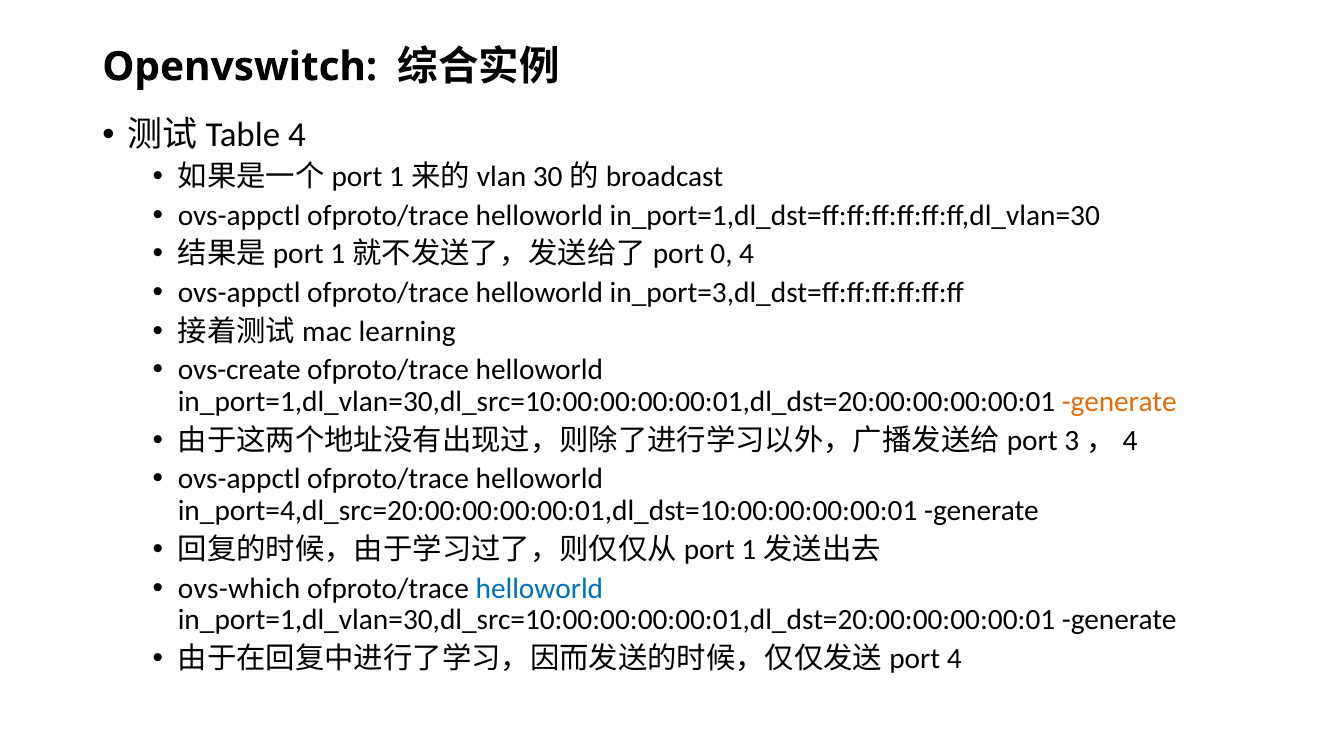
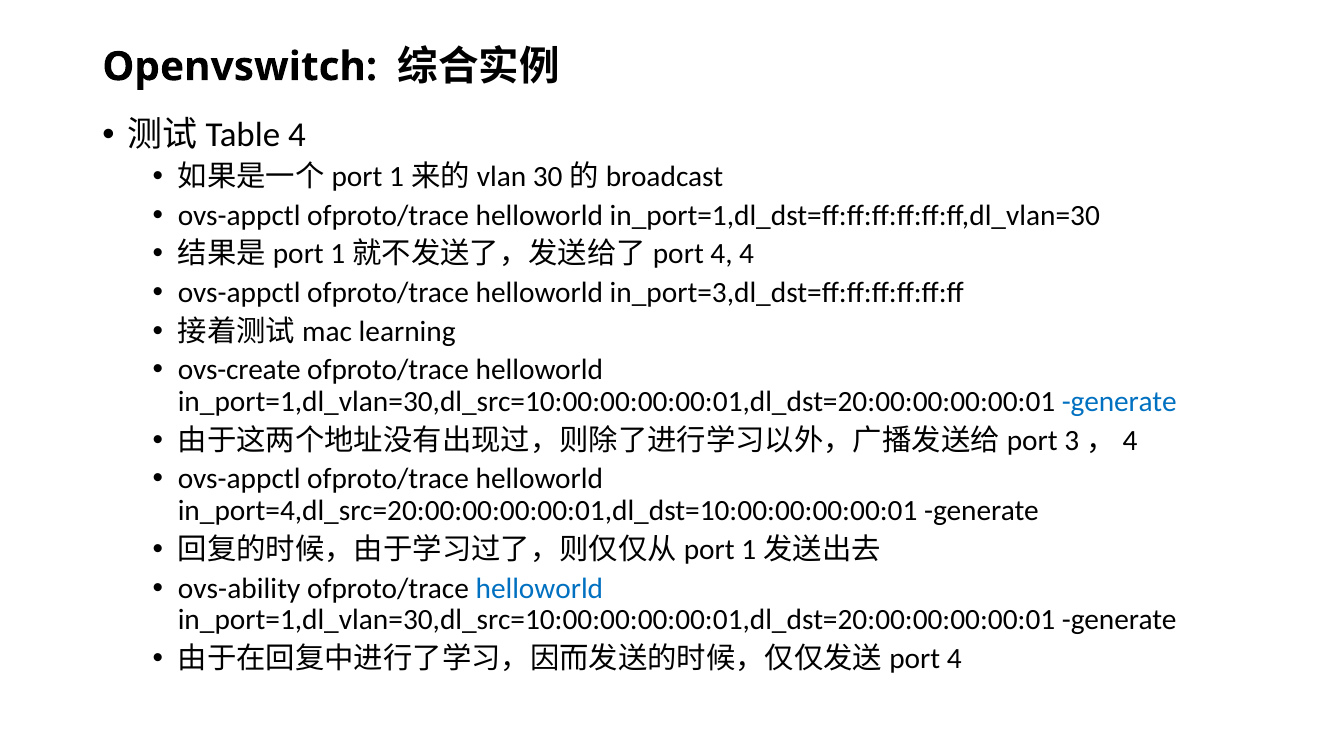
0 at (722, 254): 0 -> 4
generate at (1119, 402) colour: orange -> blue
ovs-which: ovs-which -> ovs-ability
